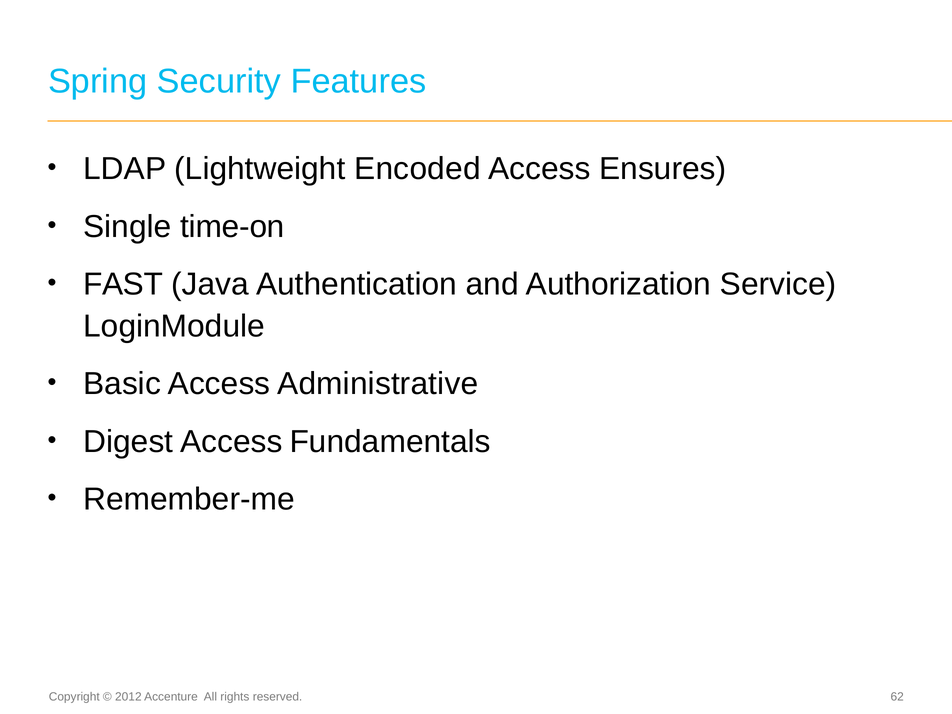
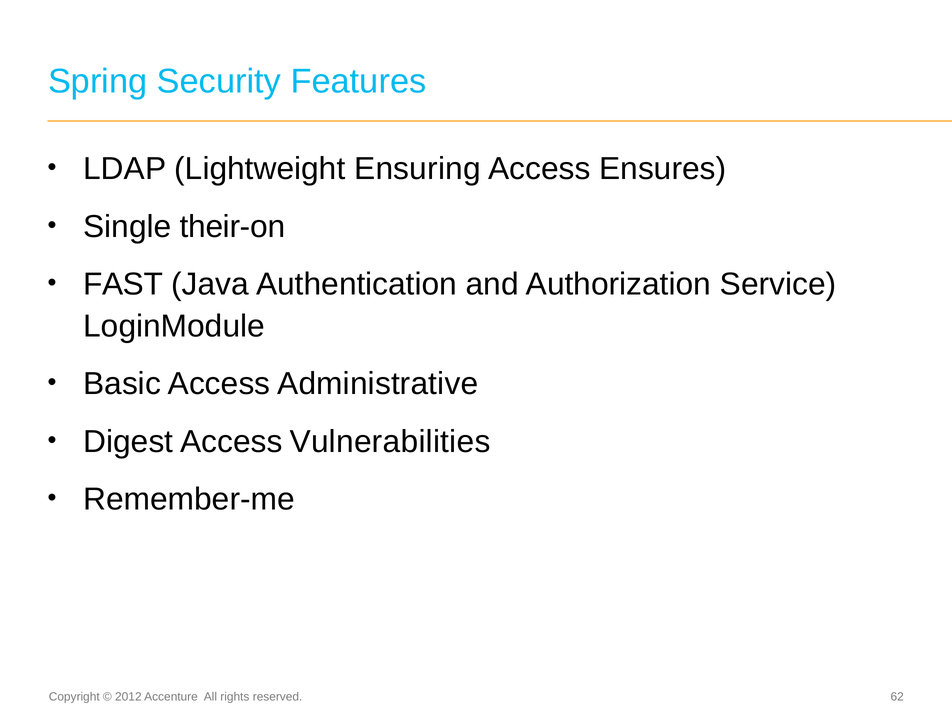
Encoded: Encoded -> Ensuring
time-on: time-on -> their-on
Fundamentals: Fundamentals -> Vulnerabilities
